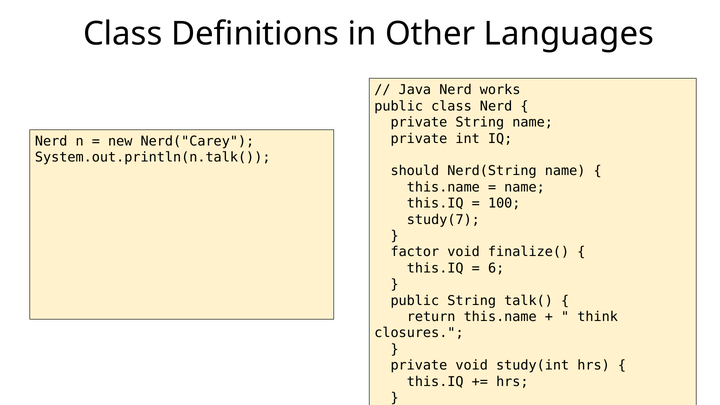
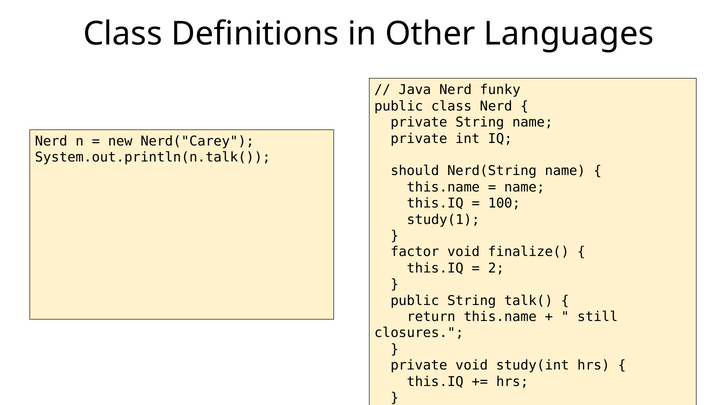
works: works -> funky
study(7: study(7 -> study(1
6: 6 -> 2
think: think -> still
